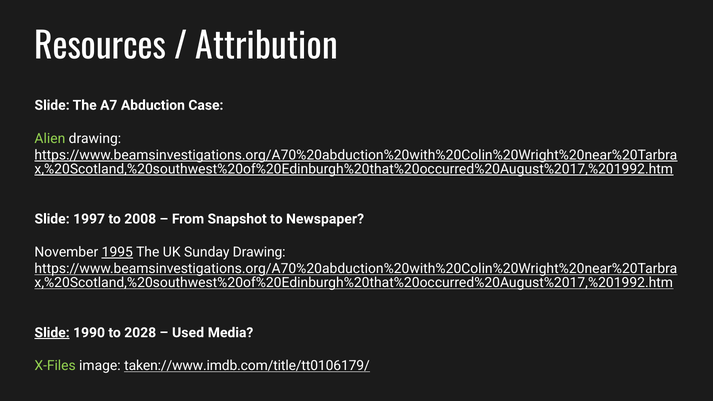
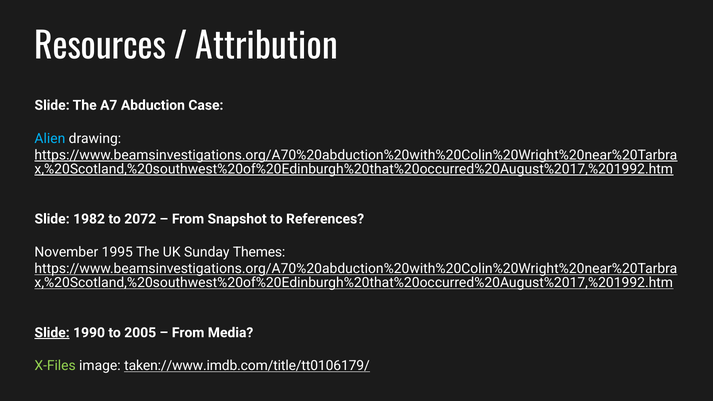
Alien colour: light green -> light blue
1997: 1997 -> 1982
2008: 2008 -> 2072
Newspaper: Newspaper -> References
1995 underline: present -> none
Sunday Drawing: Drawing -> Themes
2028: 2028 -> 2005
Used at (188, 333): Used -> From
